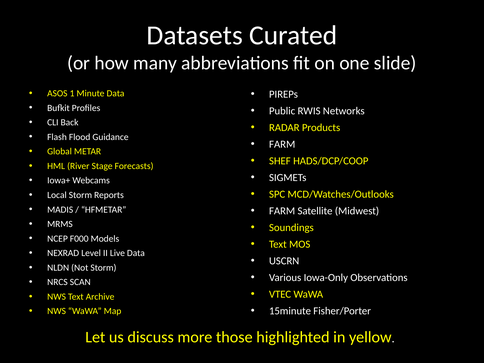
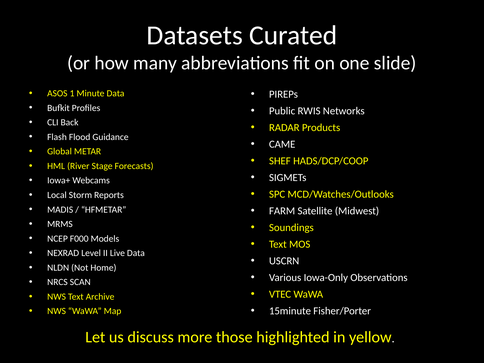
FARM at (282, 144): FARM -> CAME
Not Storm: Storm -> Home
